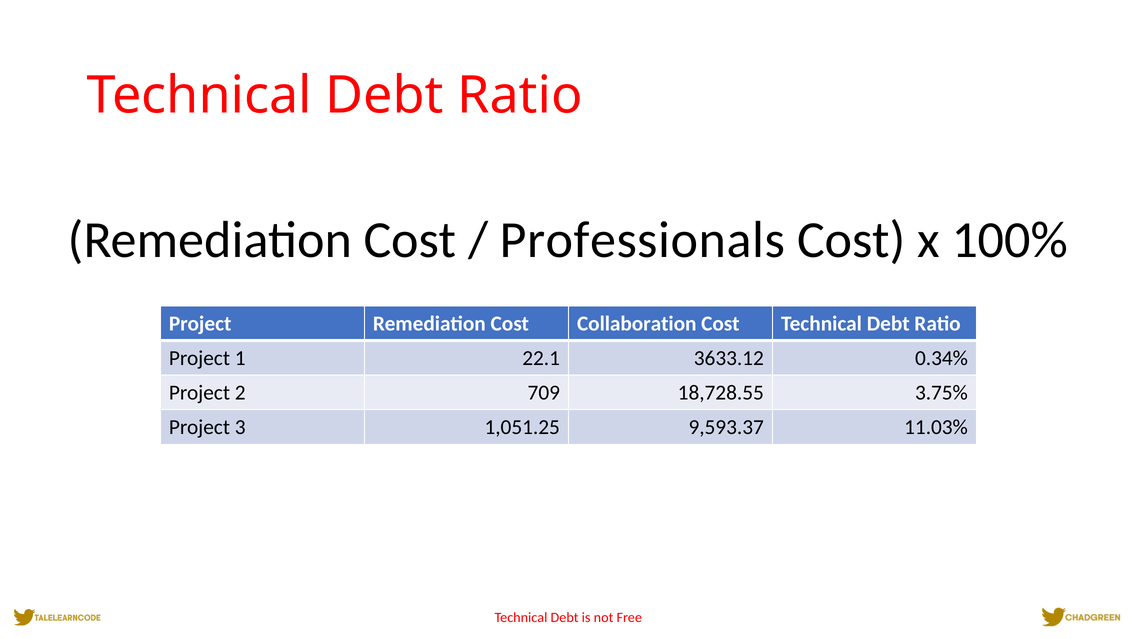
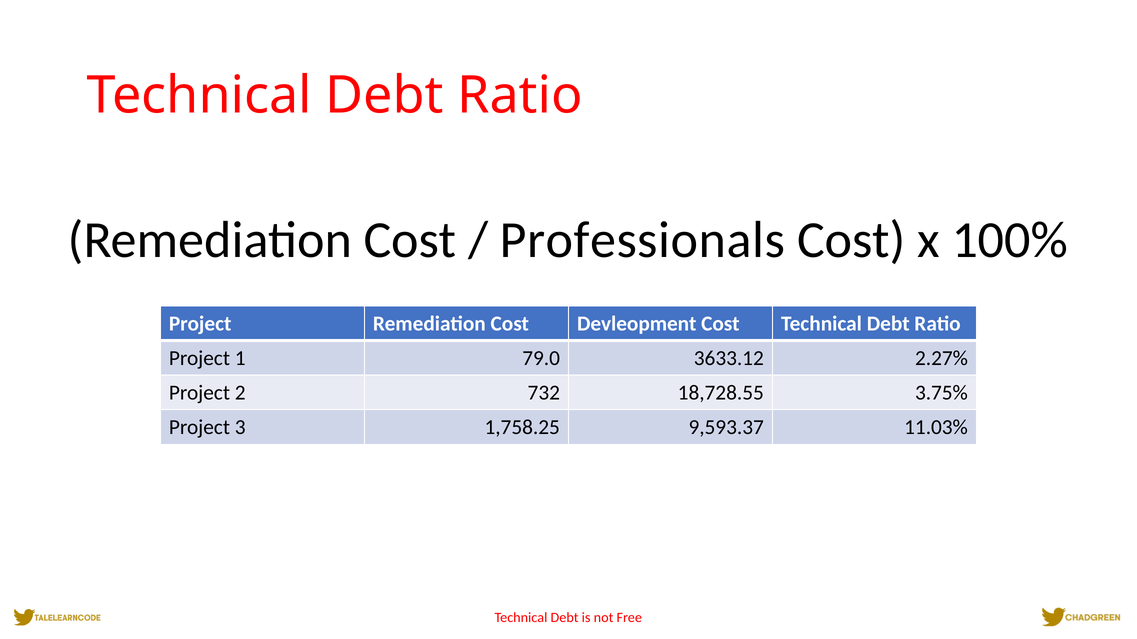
Collaboration: Collaboration -> Devleopment
22.1: 22.1 -> 79.0
0.34%: 0.34% -> 2.27%
709: 709 -> 732
1,051.25: 1,051.25 -> 1,758.25
